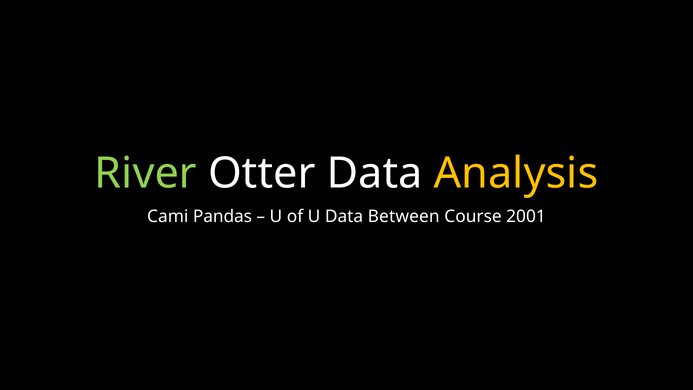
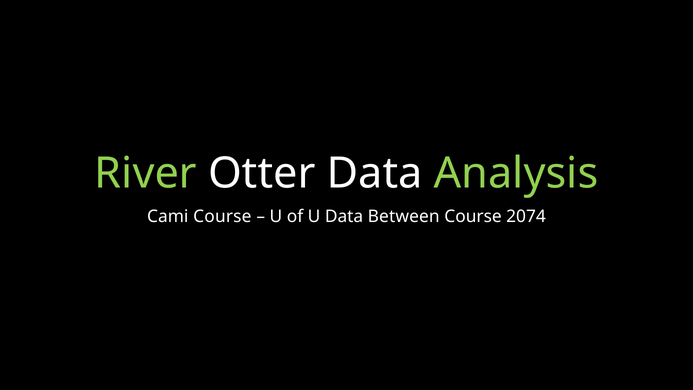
Analysis colour: yellow -> light green
Cami Pandas: Pandas -> Course
2001: 2001 -> 2074
